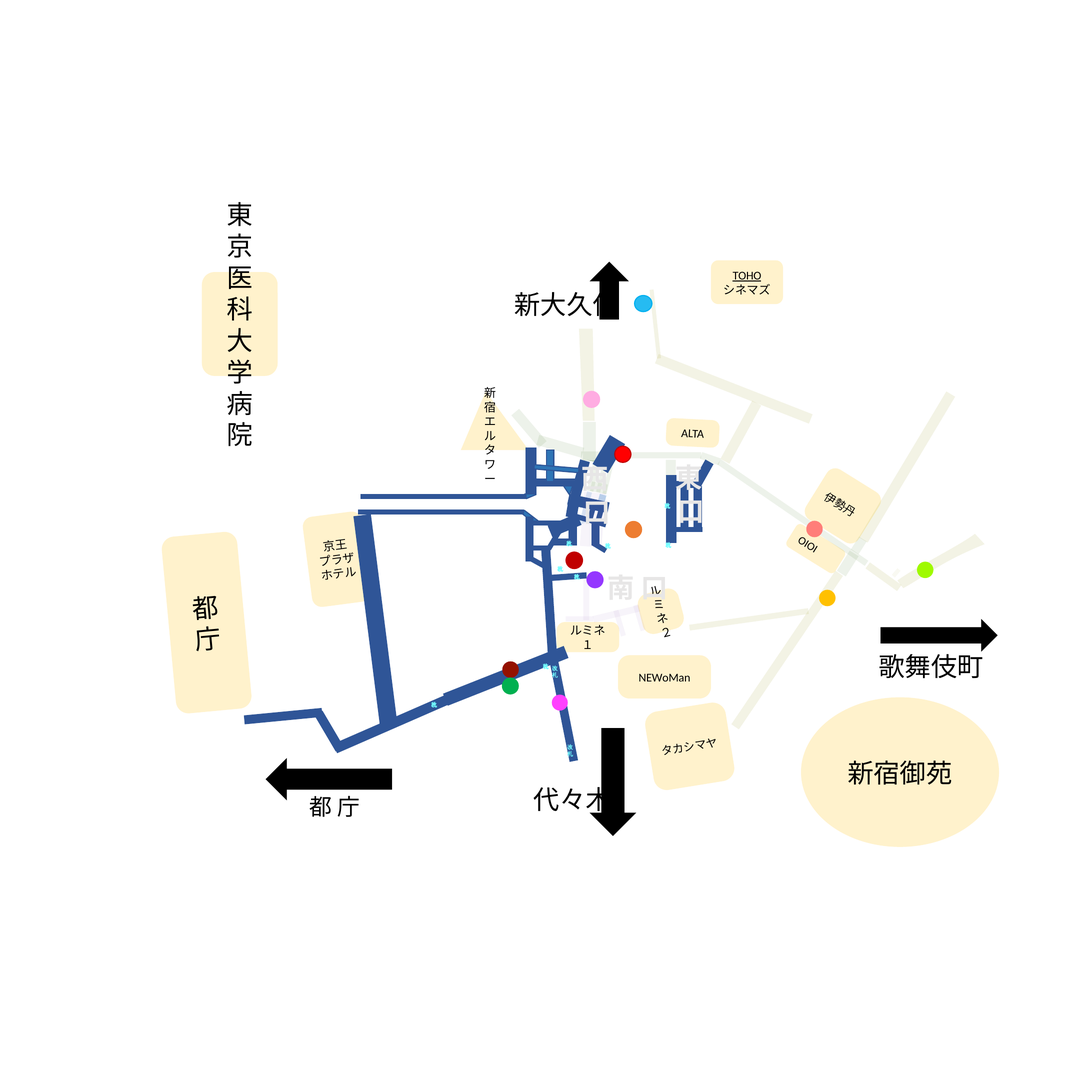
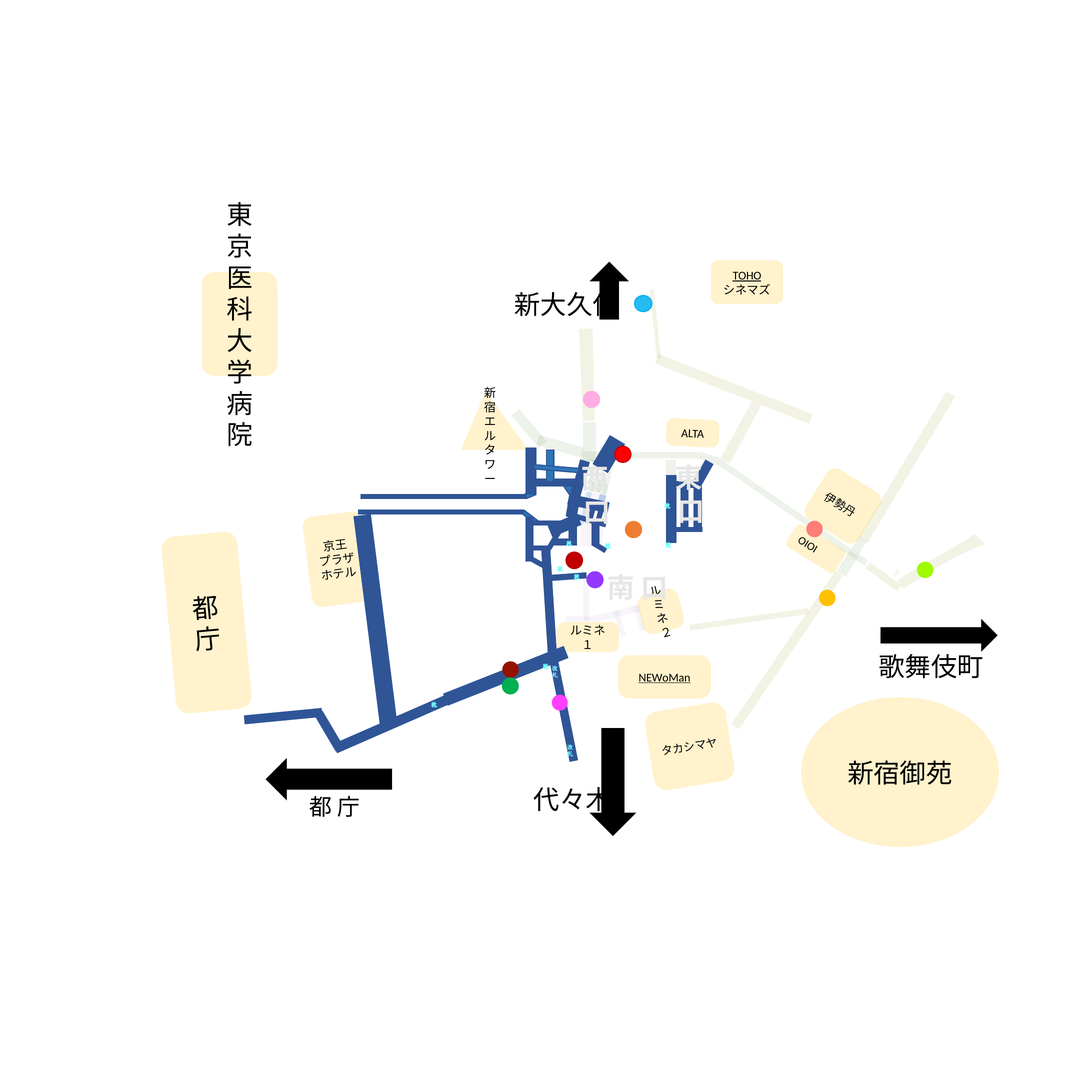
NEWoMan underline: none -> present
